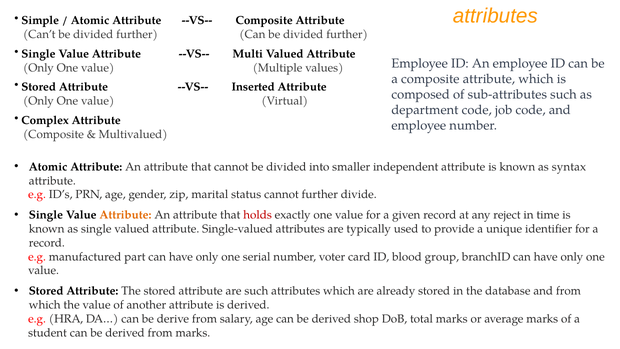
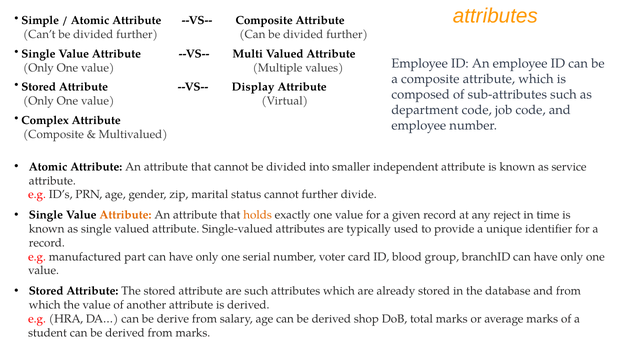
Inserted: Inserted -> Display
syntax: syntax -> service
holds colour: red -> orange
